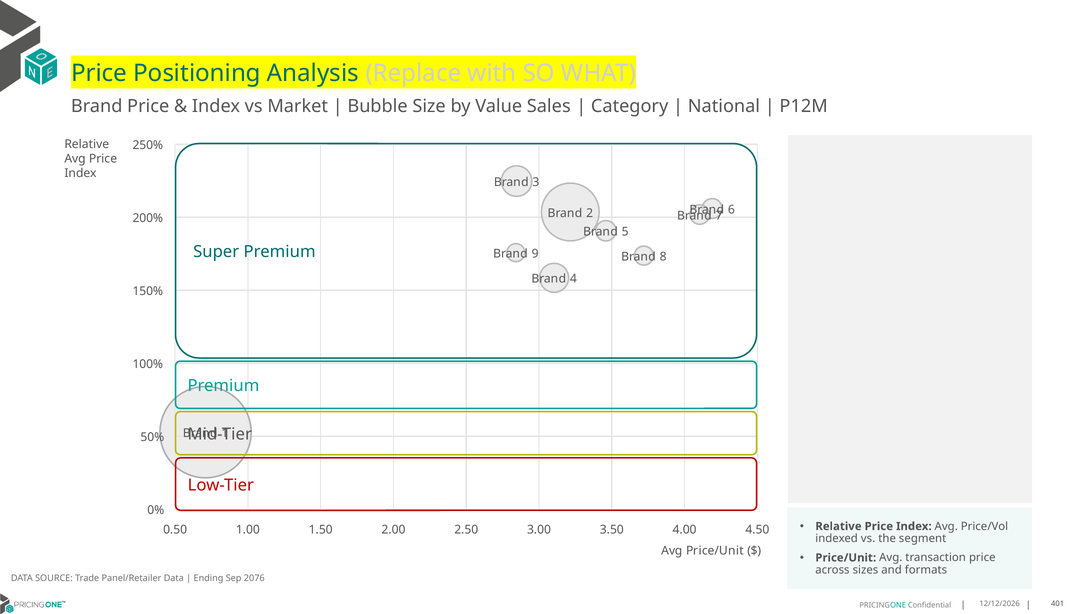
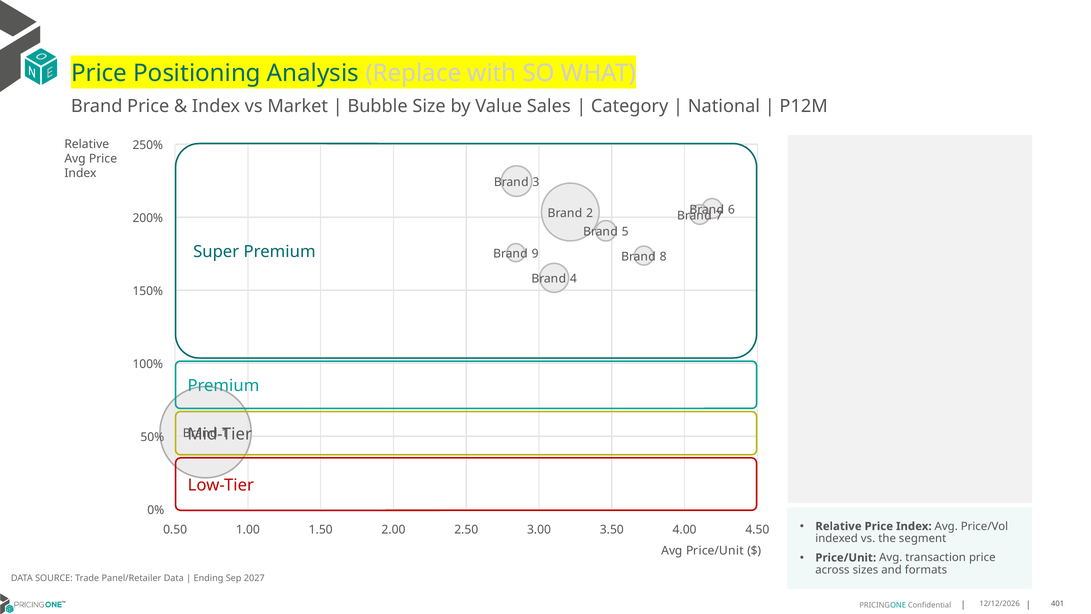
2076: 2076 -> 2027
